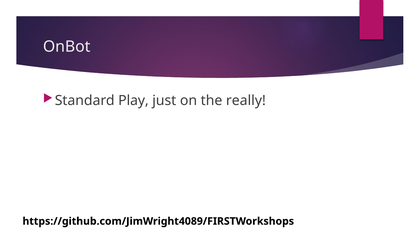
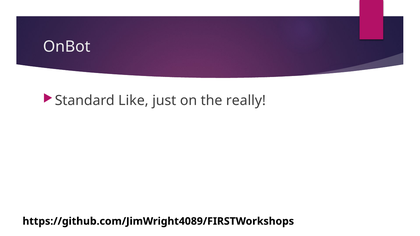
Play: Play -> Like
